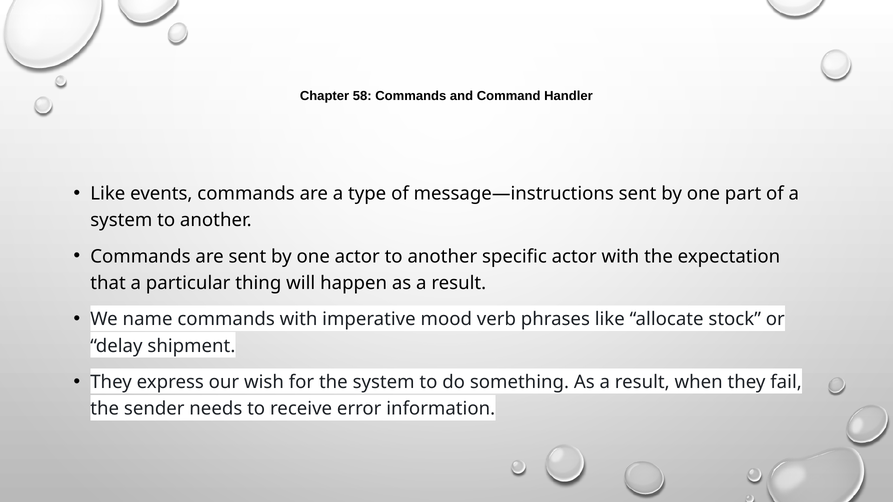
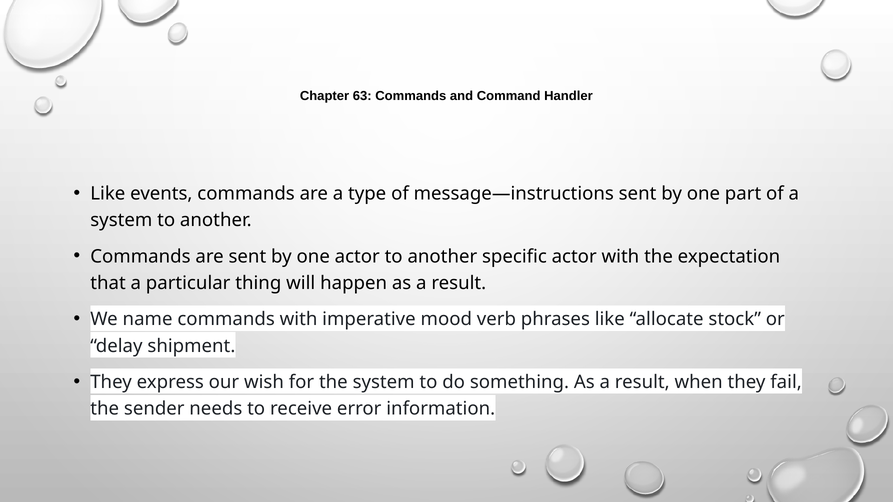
58: 58 -> 63
